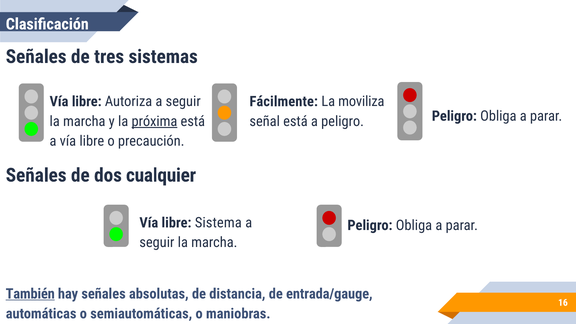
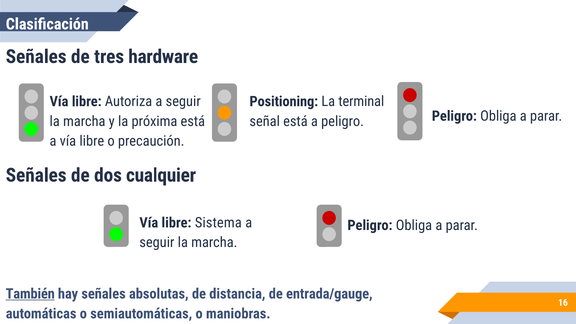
sistemas: sistemas -> hardware
Fácilmente: Fácilmente -> Positioning
moviliza: moviliza -> terminal
próxima underline: present -> none
